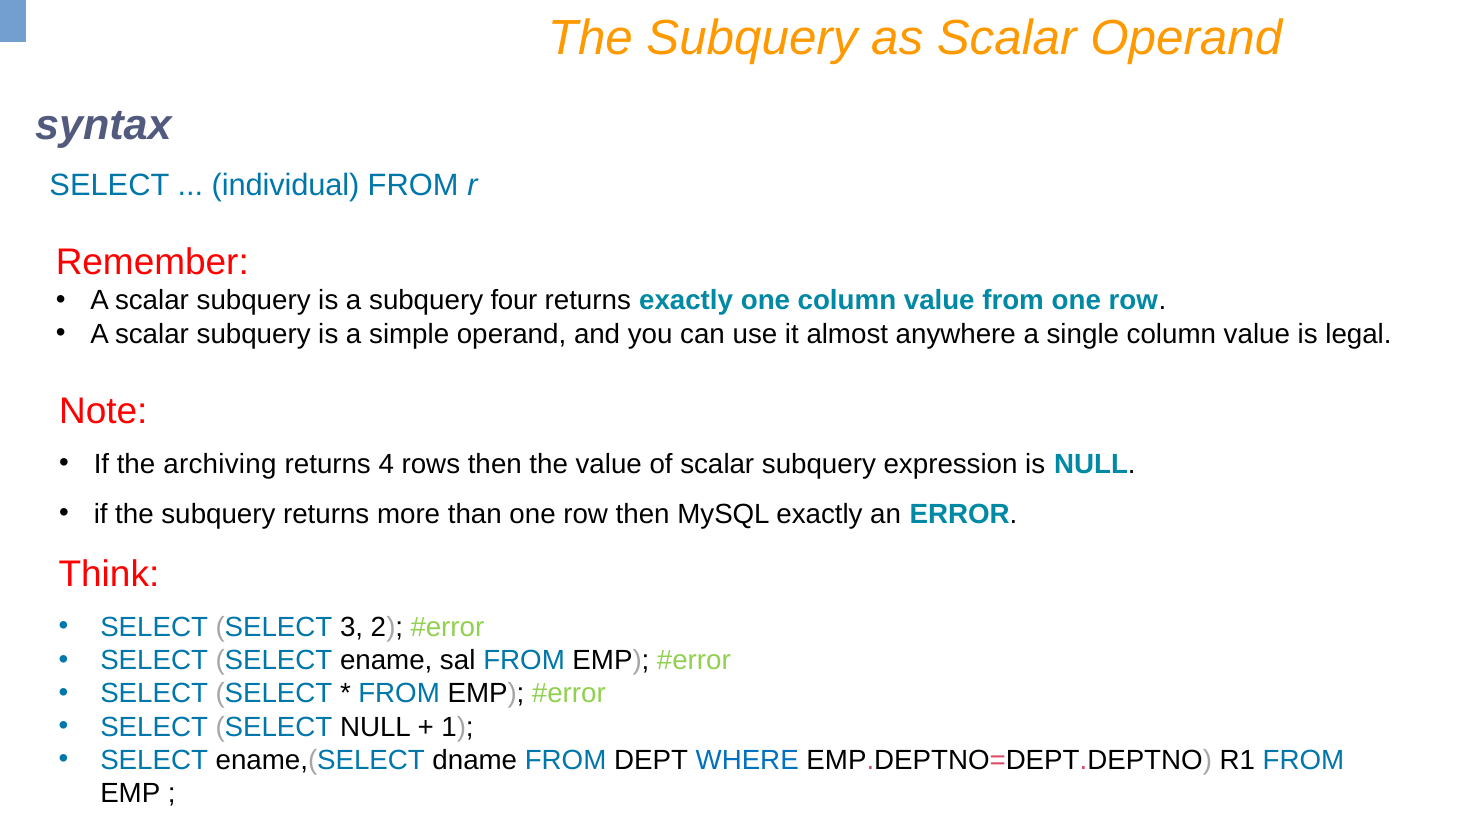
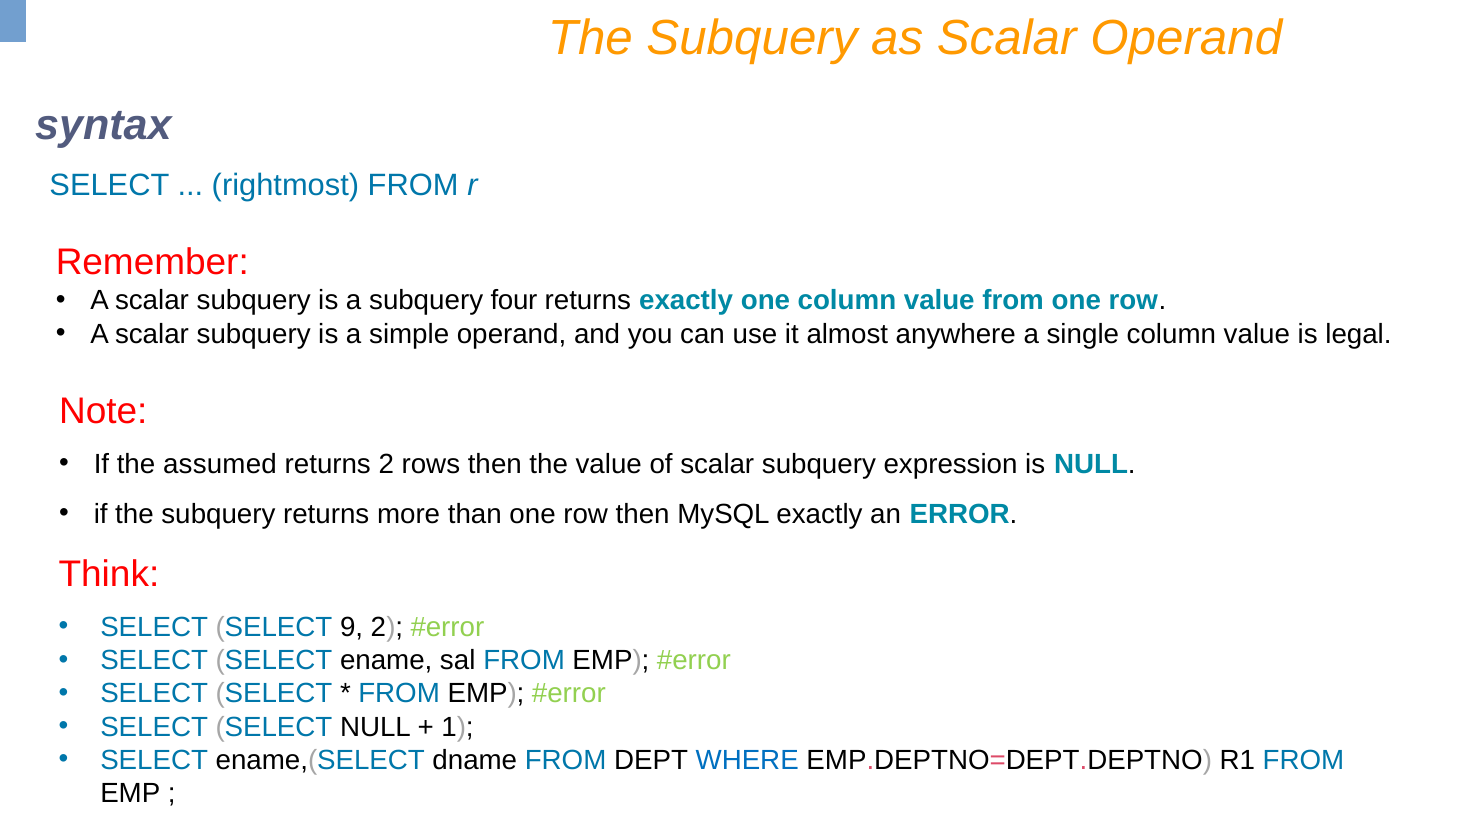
individual: individual -> rightmost
archiving: archiving -> assumed
returns 4: 4 -> 2
3: 3 -> 9
